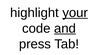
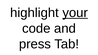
and underline: present -> none
